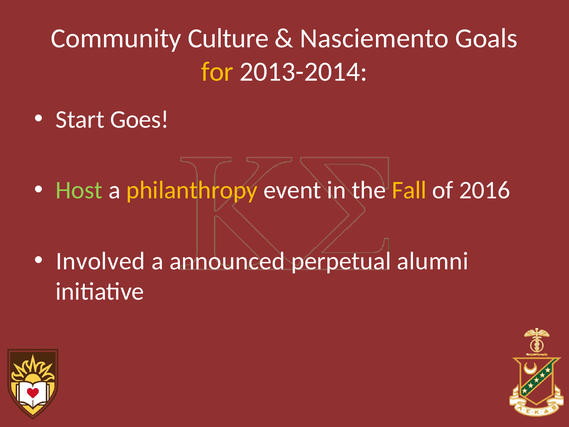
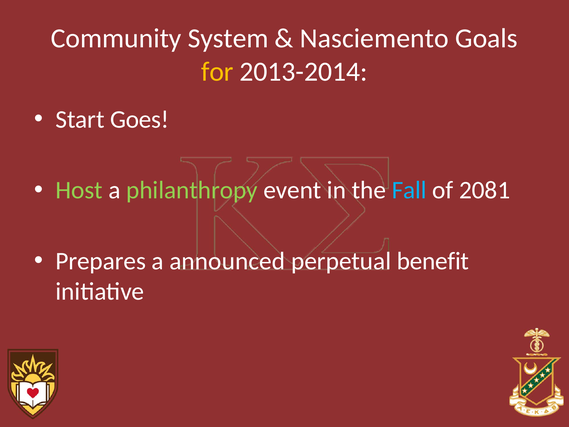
Culture: Culture -> System
philanthropy colour: yellow -> light green
Fall colour: yellow -> light blue
2016: 2016 -> 2081
Involved: Involved -> Prepares
alumni: alumni -> benefit
